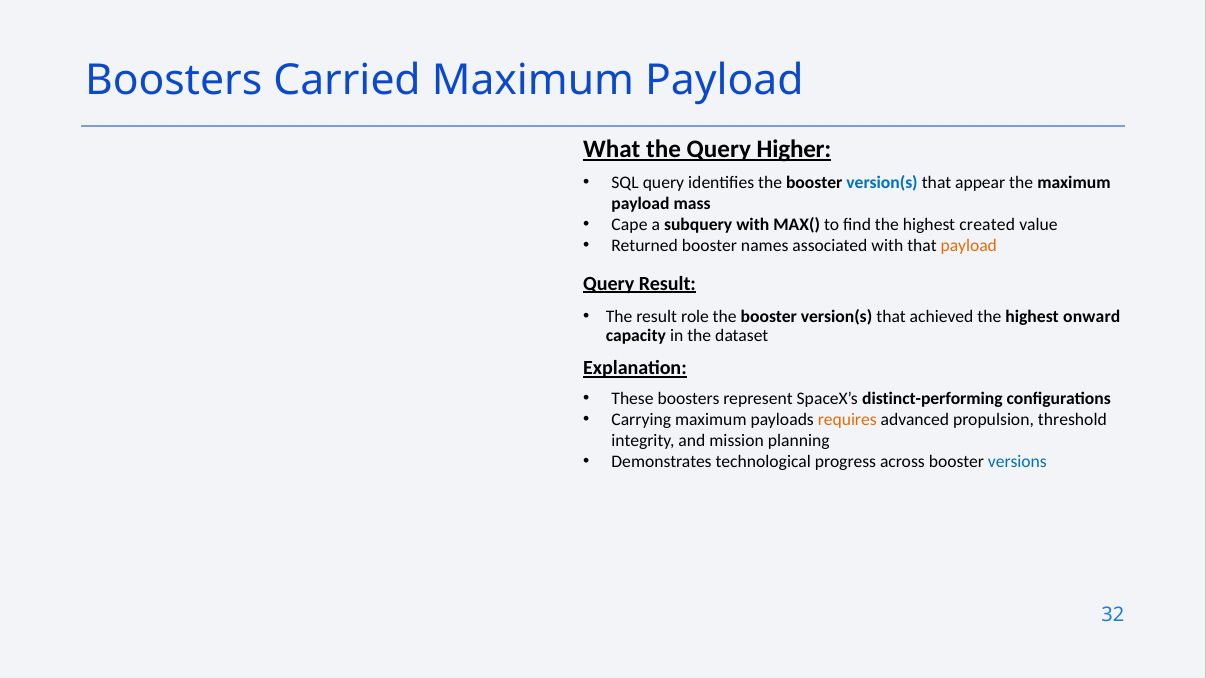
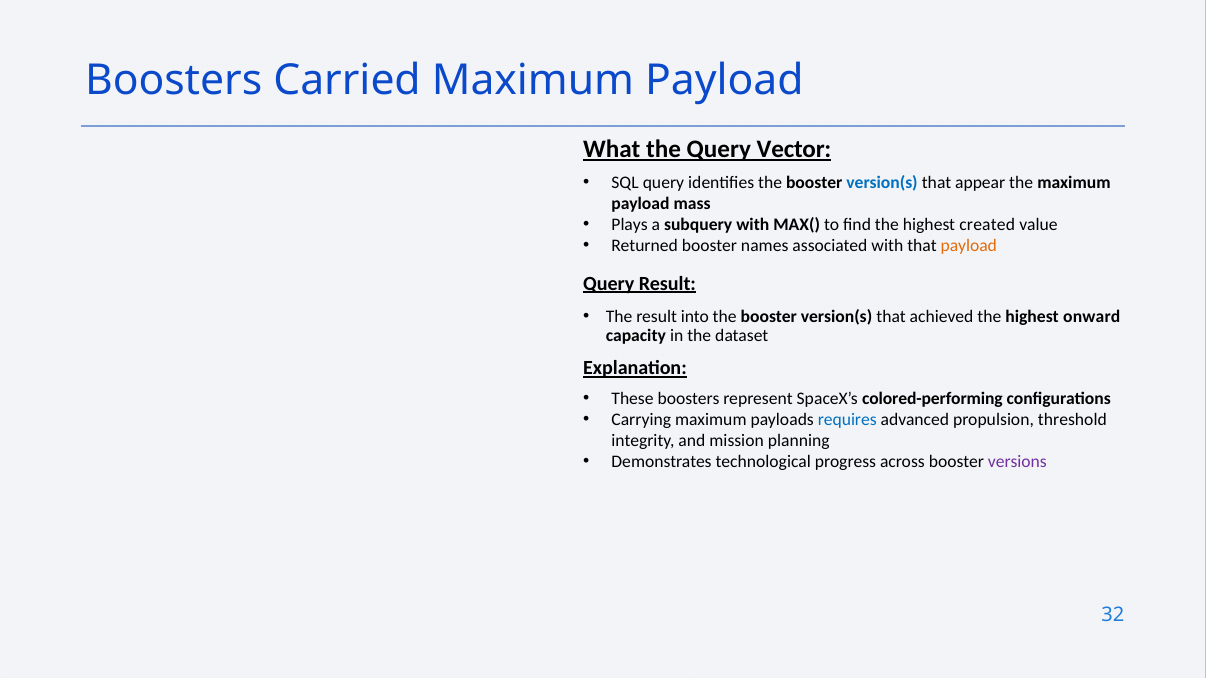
Higher: Higher -> Vector
Cape: Cape -> Plays
role: role -> into
distinct-performing: distinct-performing -> colored-performing
requires colour: orange -> blue
versions colour: blue -> purple
